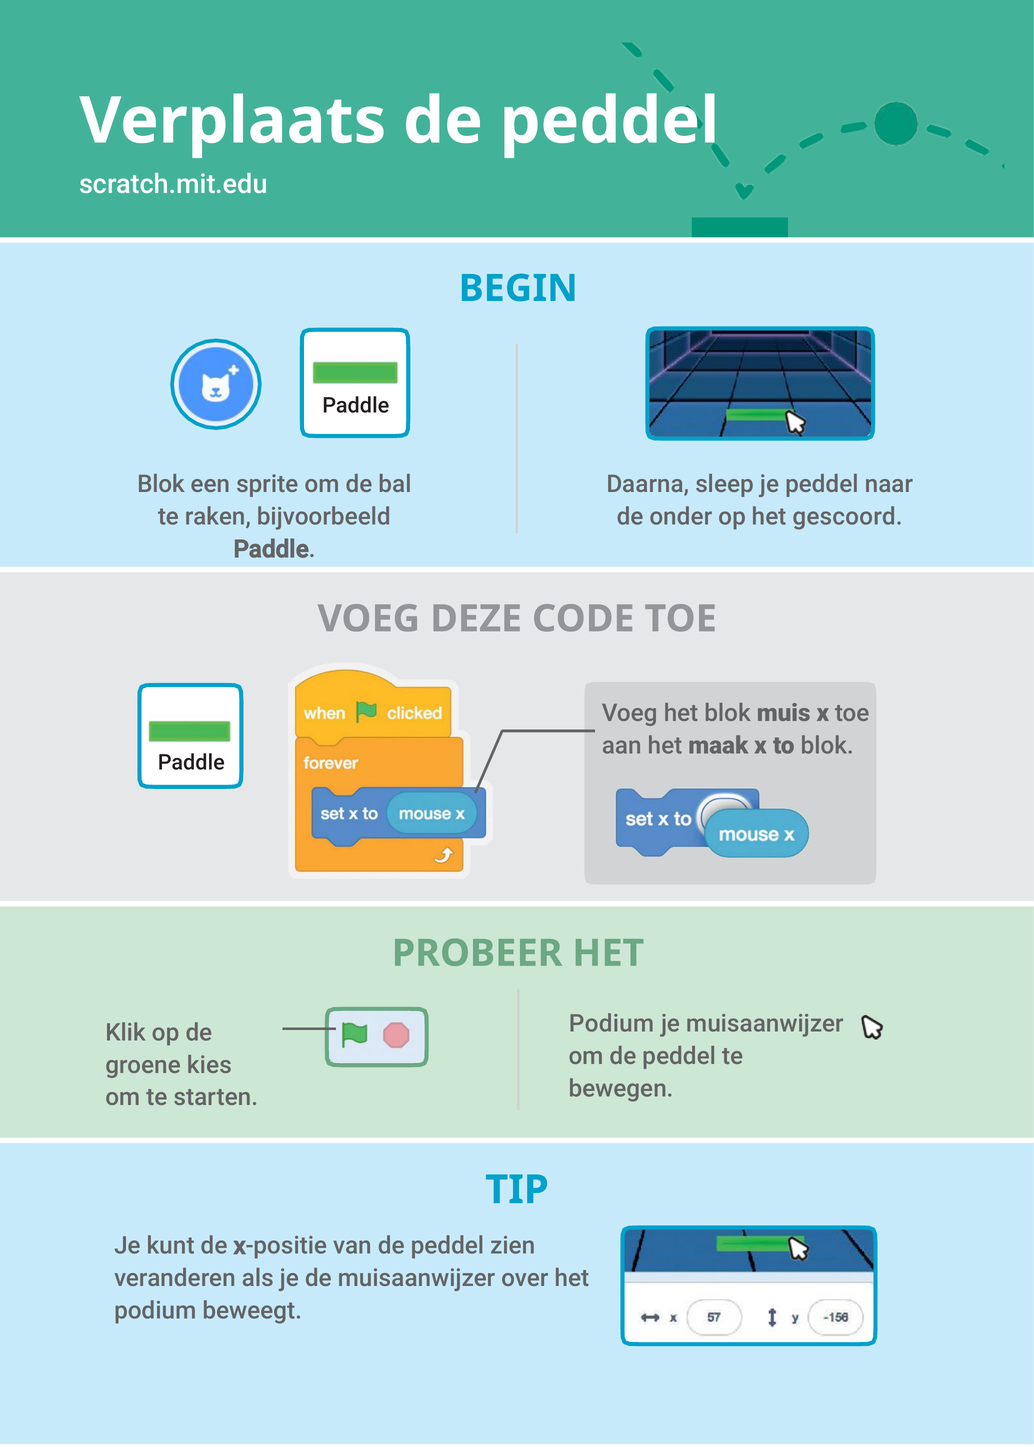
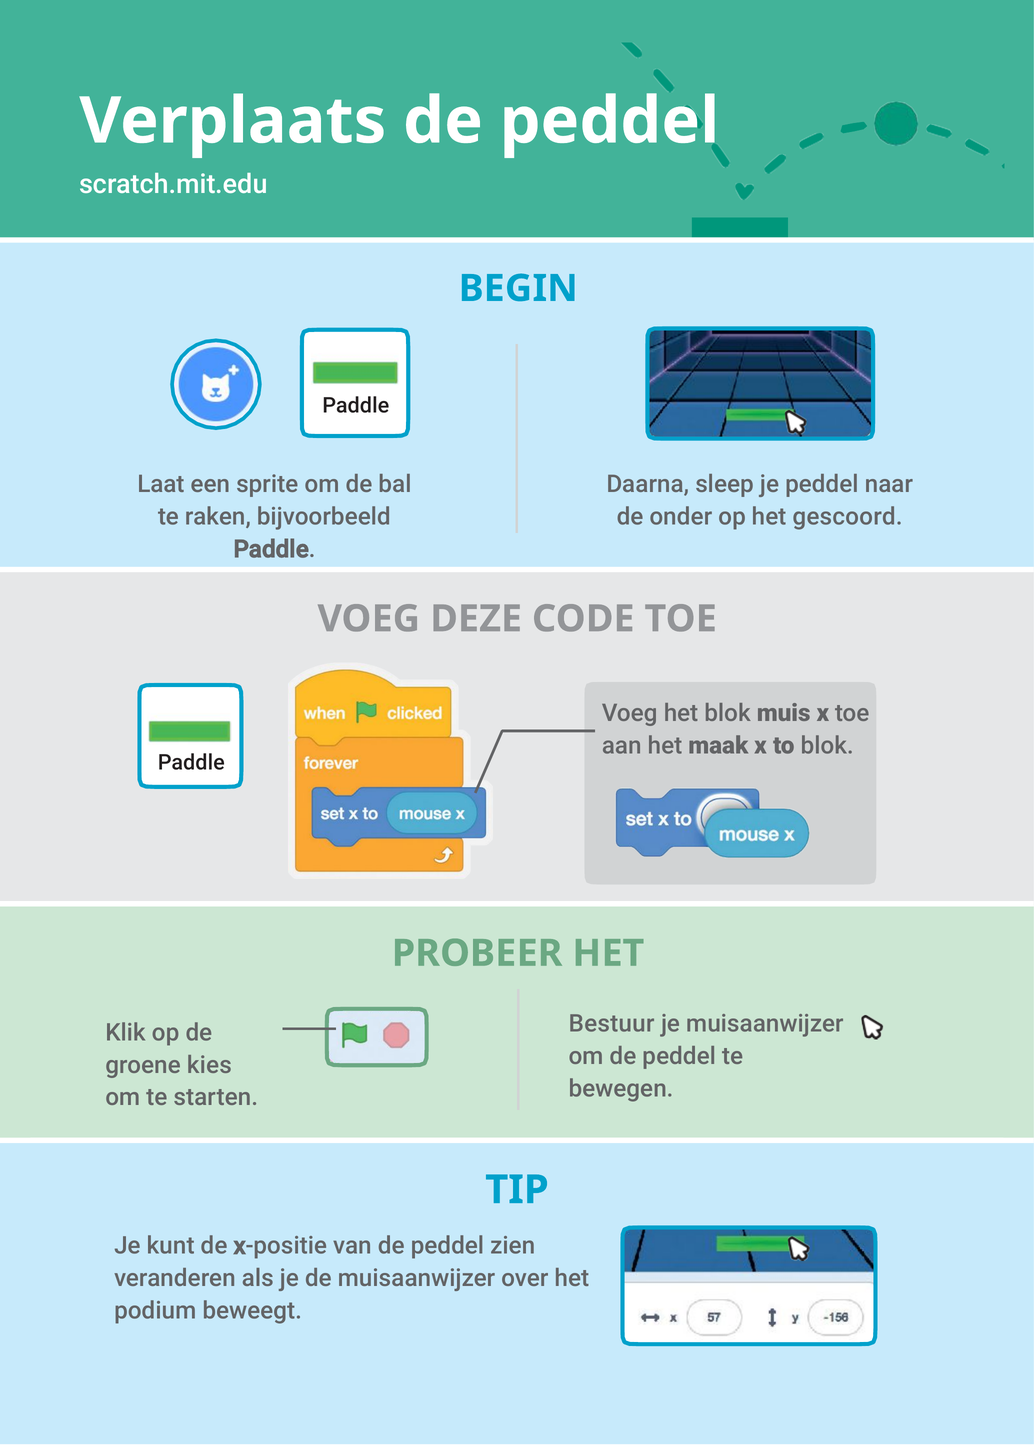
Blok at (161, 485): Blok -> Laat
Podium at (612, 1024): Podium -> Bestuur
